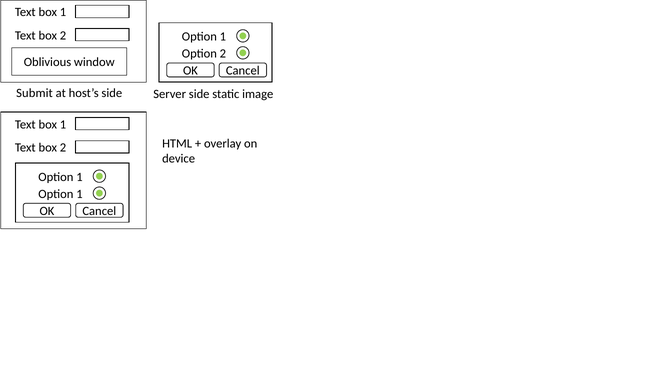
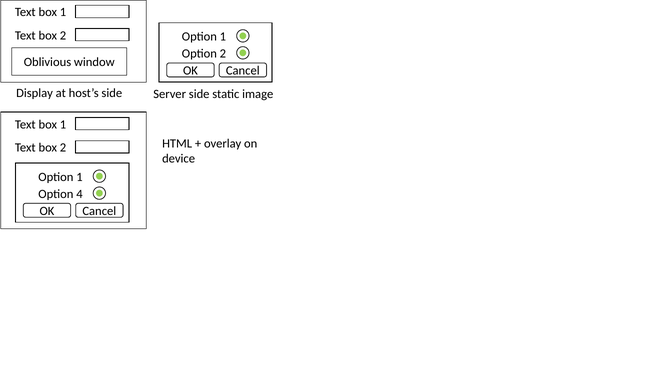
Submit: Submit -> Display
1 at (79, 194): 1 -> 4
